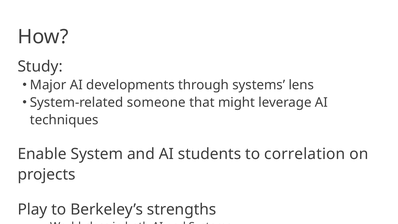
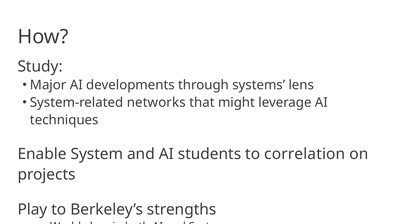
someone: someone -> networks
